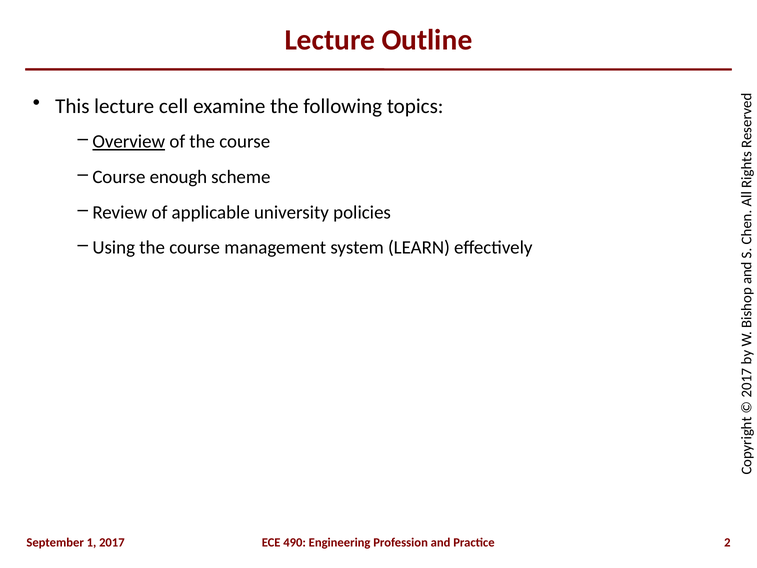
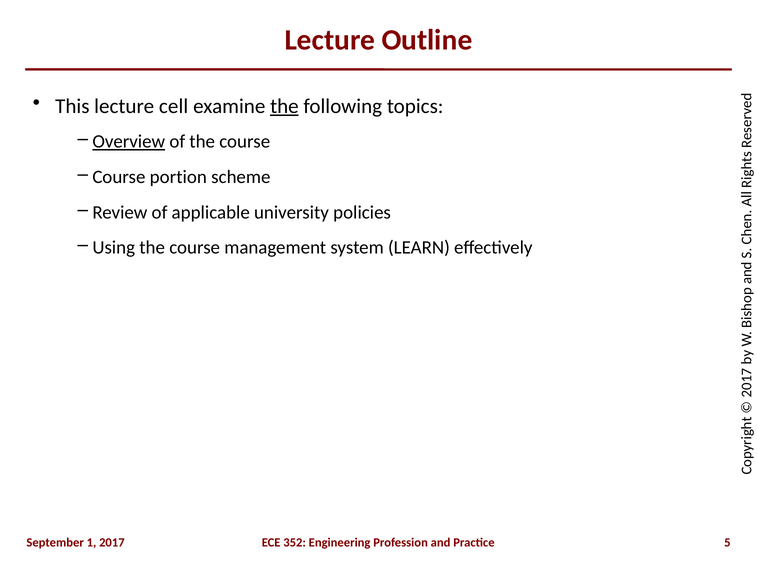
the at (284, 106) underline: none -> present
enough: enough -> portion
490: 490 -> 352
Practice 2: 2 -> 5
